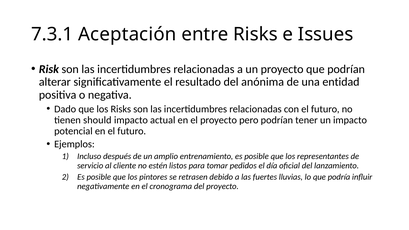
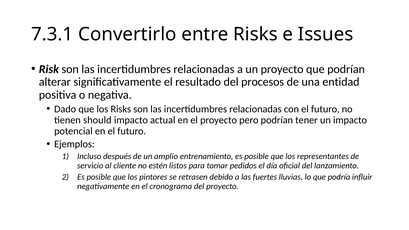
Aceptación: Aceptación -> Convertirlo
anónima: anónima -> procesos
